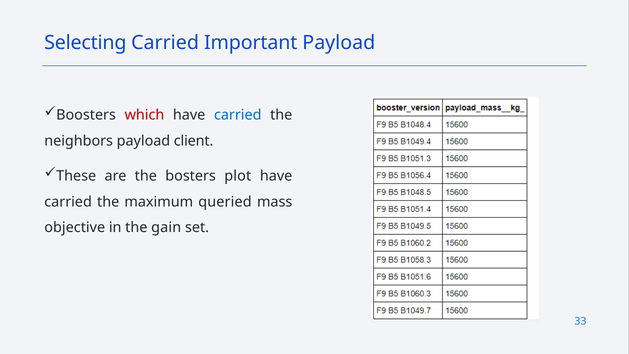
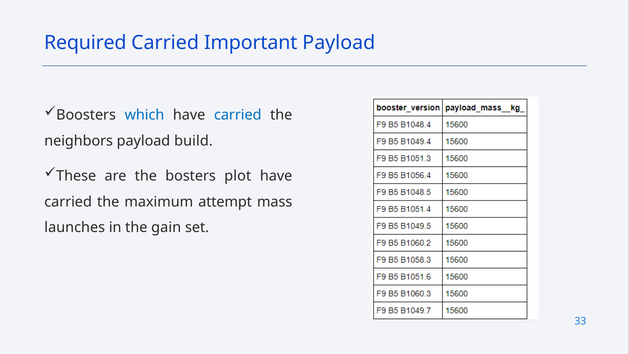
Selecting: Selecting -> Required
which colour: red -> blue
client: client -> build
queried: queried -> attempt
objective: objective -> launches
